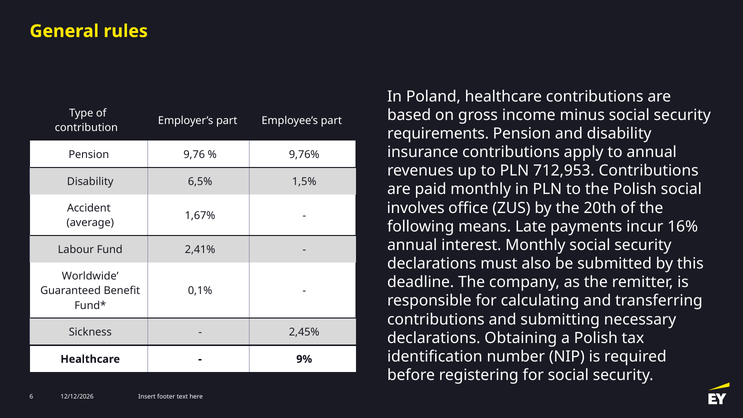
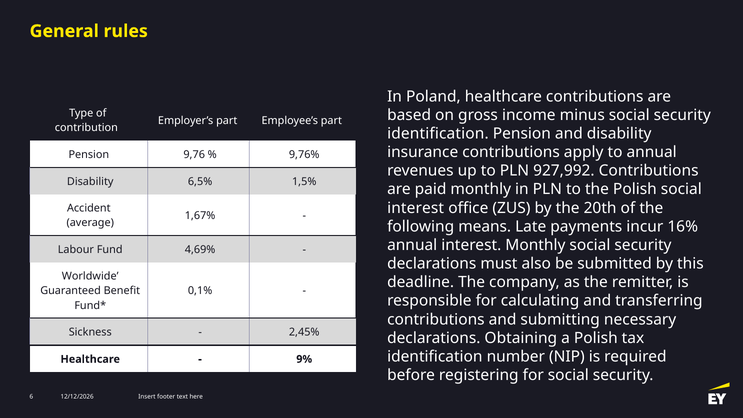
requirements at (438, 134): requirements -> identification
712,953: 712,953 -> 927,992
involves at (416, 208): involves -> interest
2,41%: 2,41% -> 4,69%
